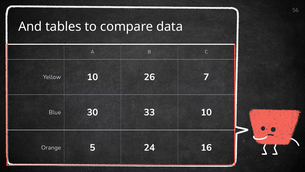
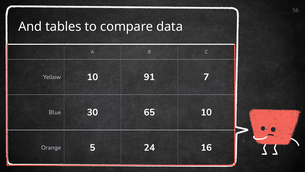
26: 26 -> 91
33: 33 -> 65
